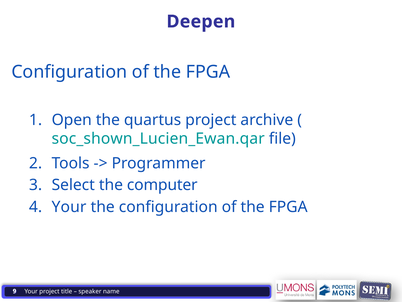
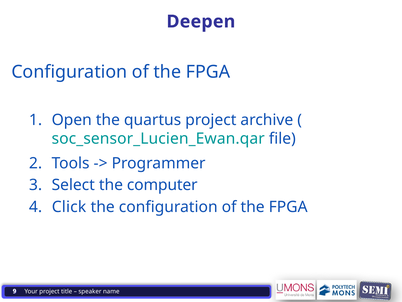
soc_shown_Lucien_Ewan.qar: soc_shown_Lucien_Ewan.qar -> soc_sensor_Lucien_Ewan.qar
Your at (69, 207): Your -> Click
